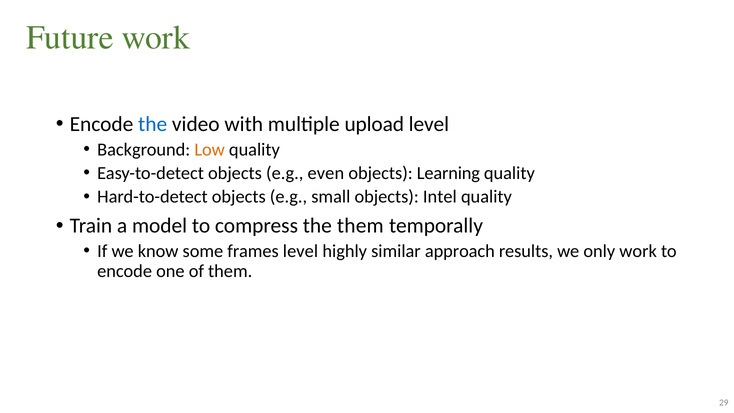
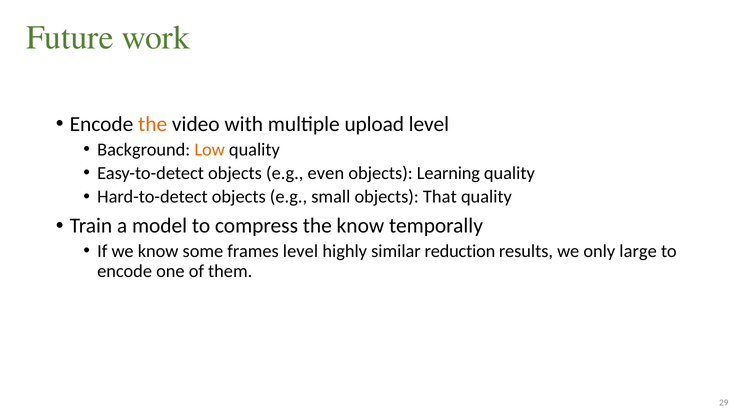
the at (153, 124) colour: blue -> orange
Intel: Intel -> That
the them: them -> know
approach: approach -> reduction
only work: work -> large
